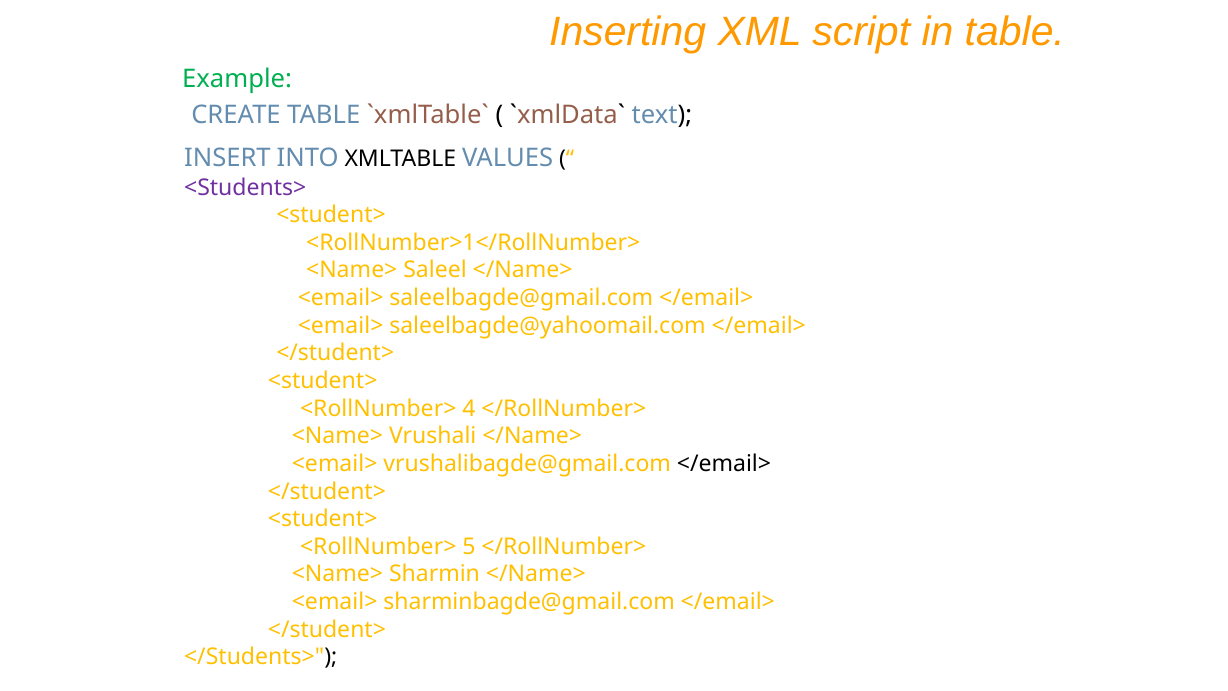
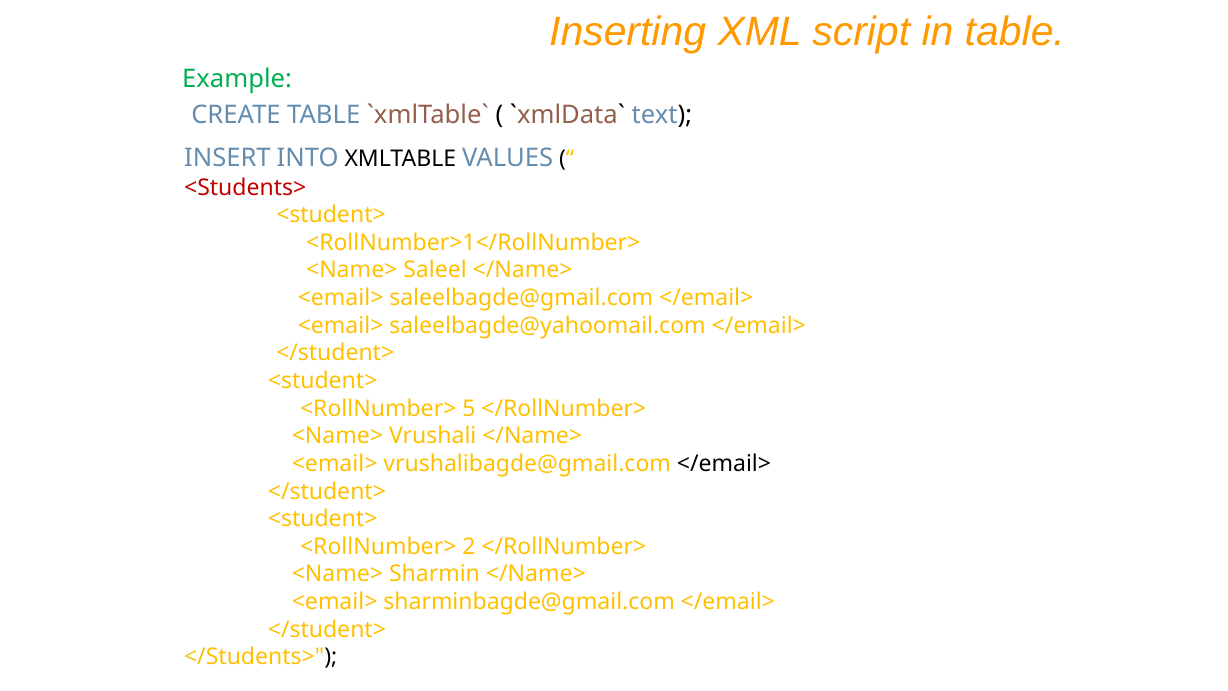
<Students> colour: purple -> red
4: 4 -> 5
5: 5 -> 2
